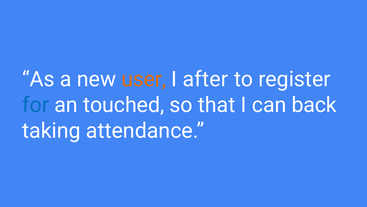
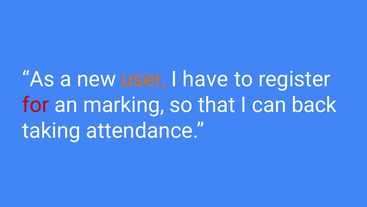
after: after -> have
for colour: blue -> red
touched: touched -> marking
